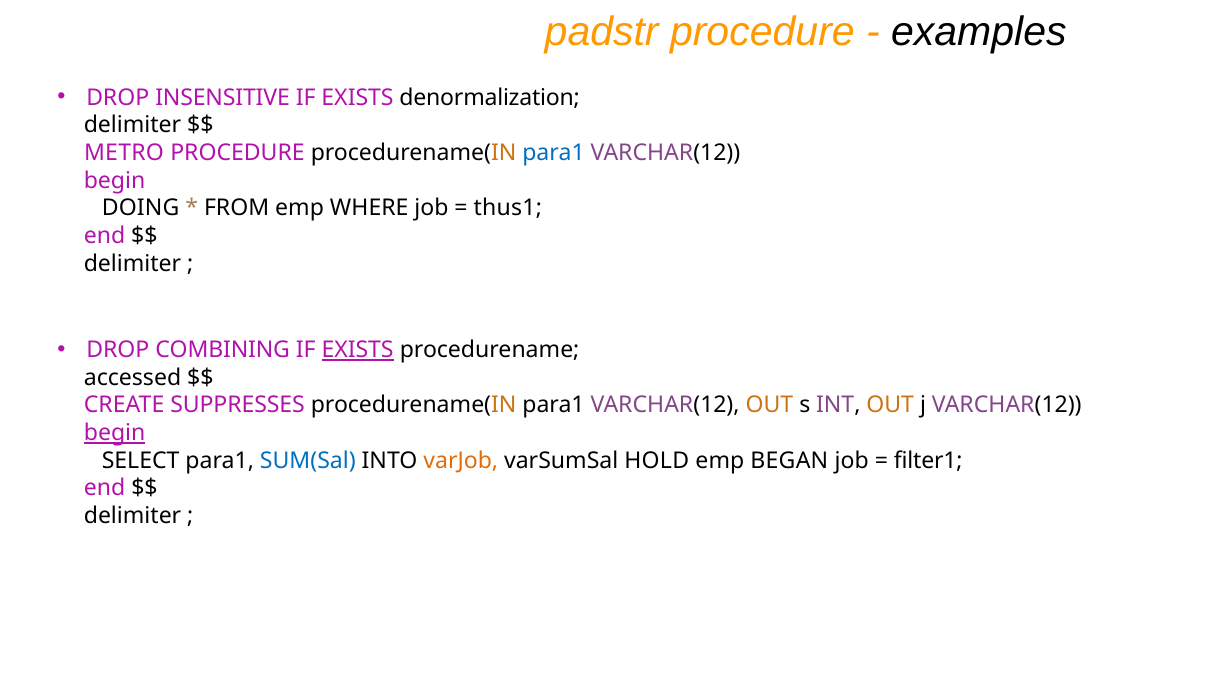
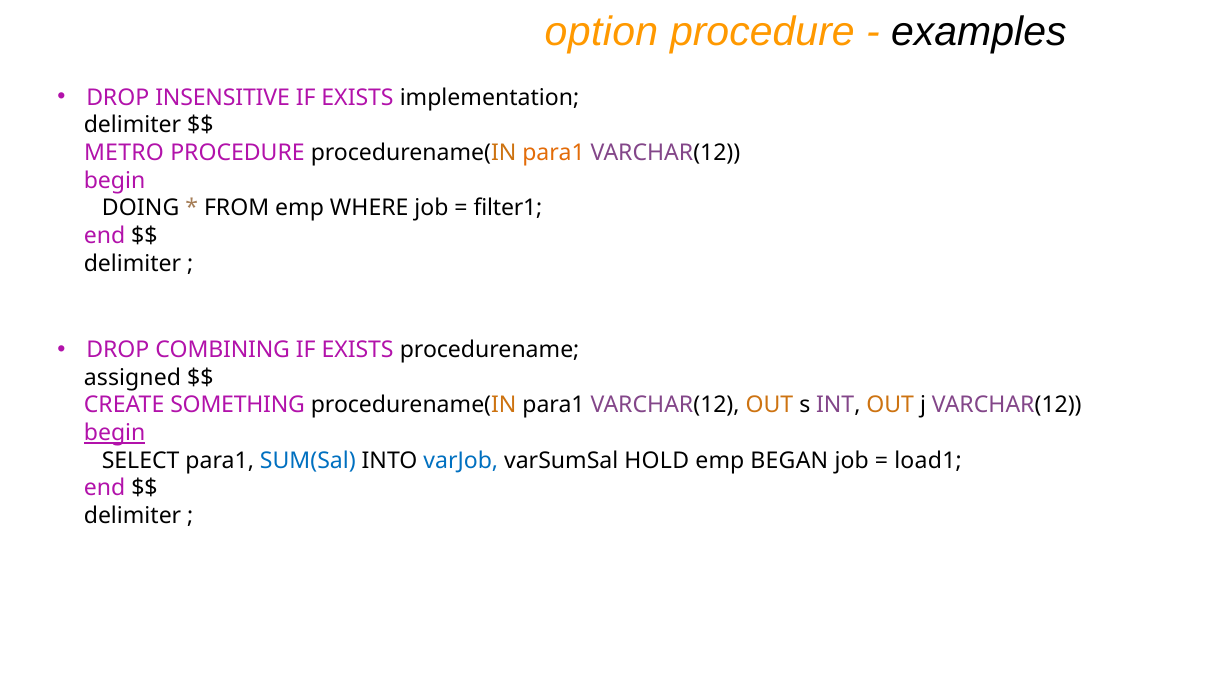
padstr: padstr -> option
denormalization: denormalization -> implementation
para1 at (554, 153) colour: blue -> orange
thus1: thus1 -> filter1
EXISTS at (358, 350) underline: present -> none
accessed: accessed -> assigned
SUPPRESSES: SUPPRESSES -> SOMETHING
varJob colour: orange -> blue
filter1: filter1 -> load1
